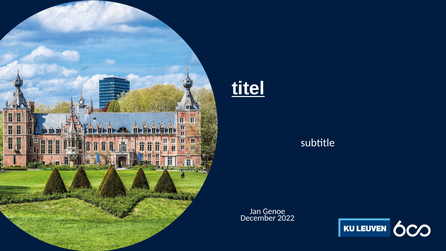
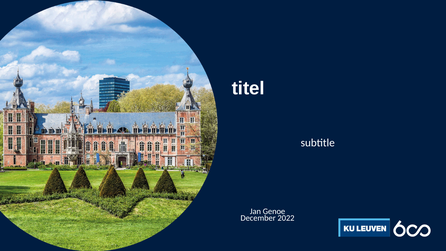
titel underline: present -> none
